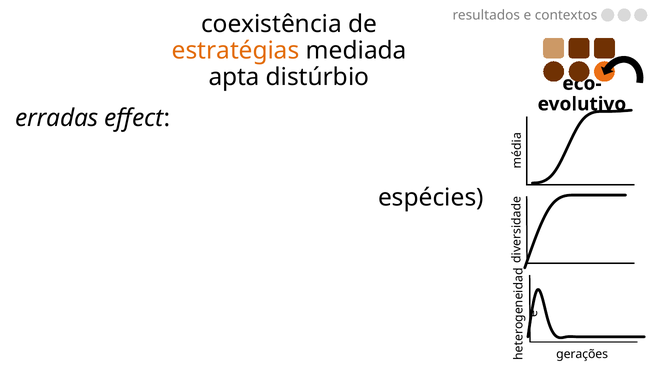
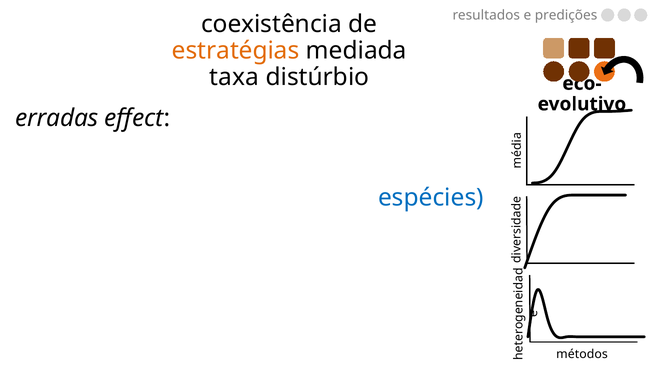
contextos: contextos -> predições
apta: apta -> taxa
espécies colour: black -> blue
gerações: gerações -> métodos
